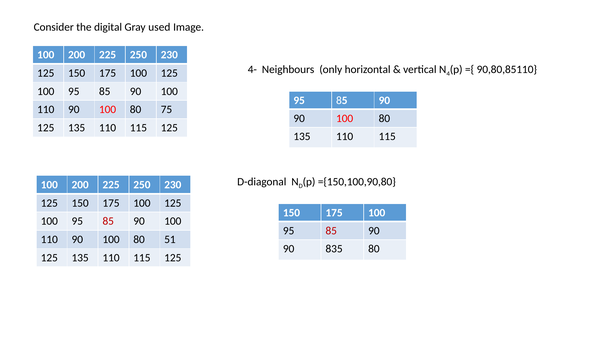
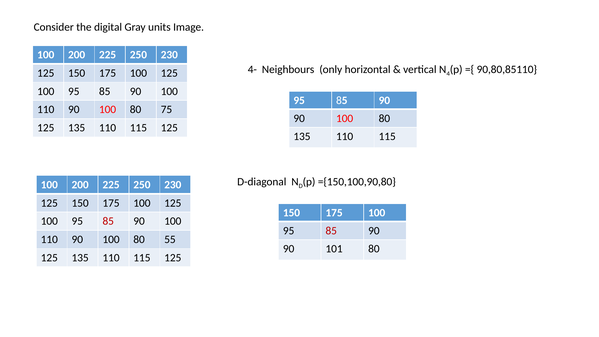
used: used -> units
51: 51 -> 55
835: 835 -> 101
